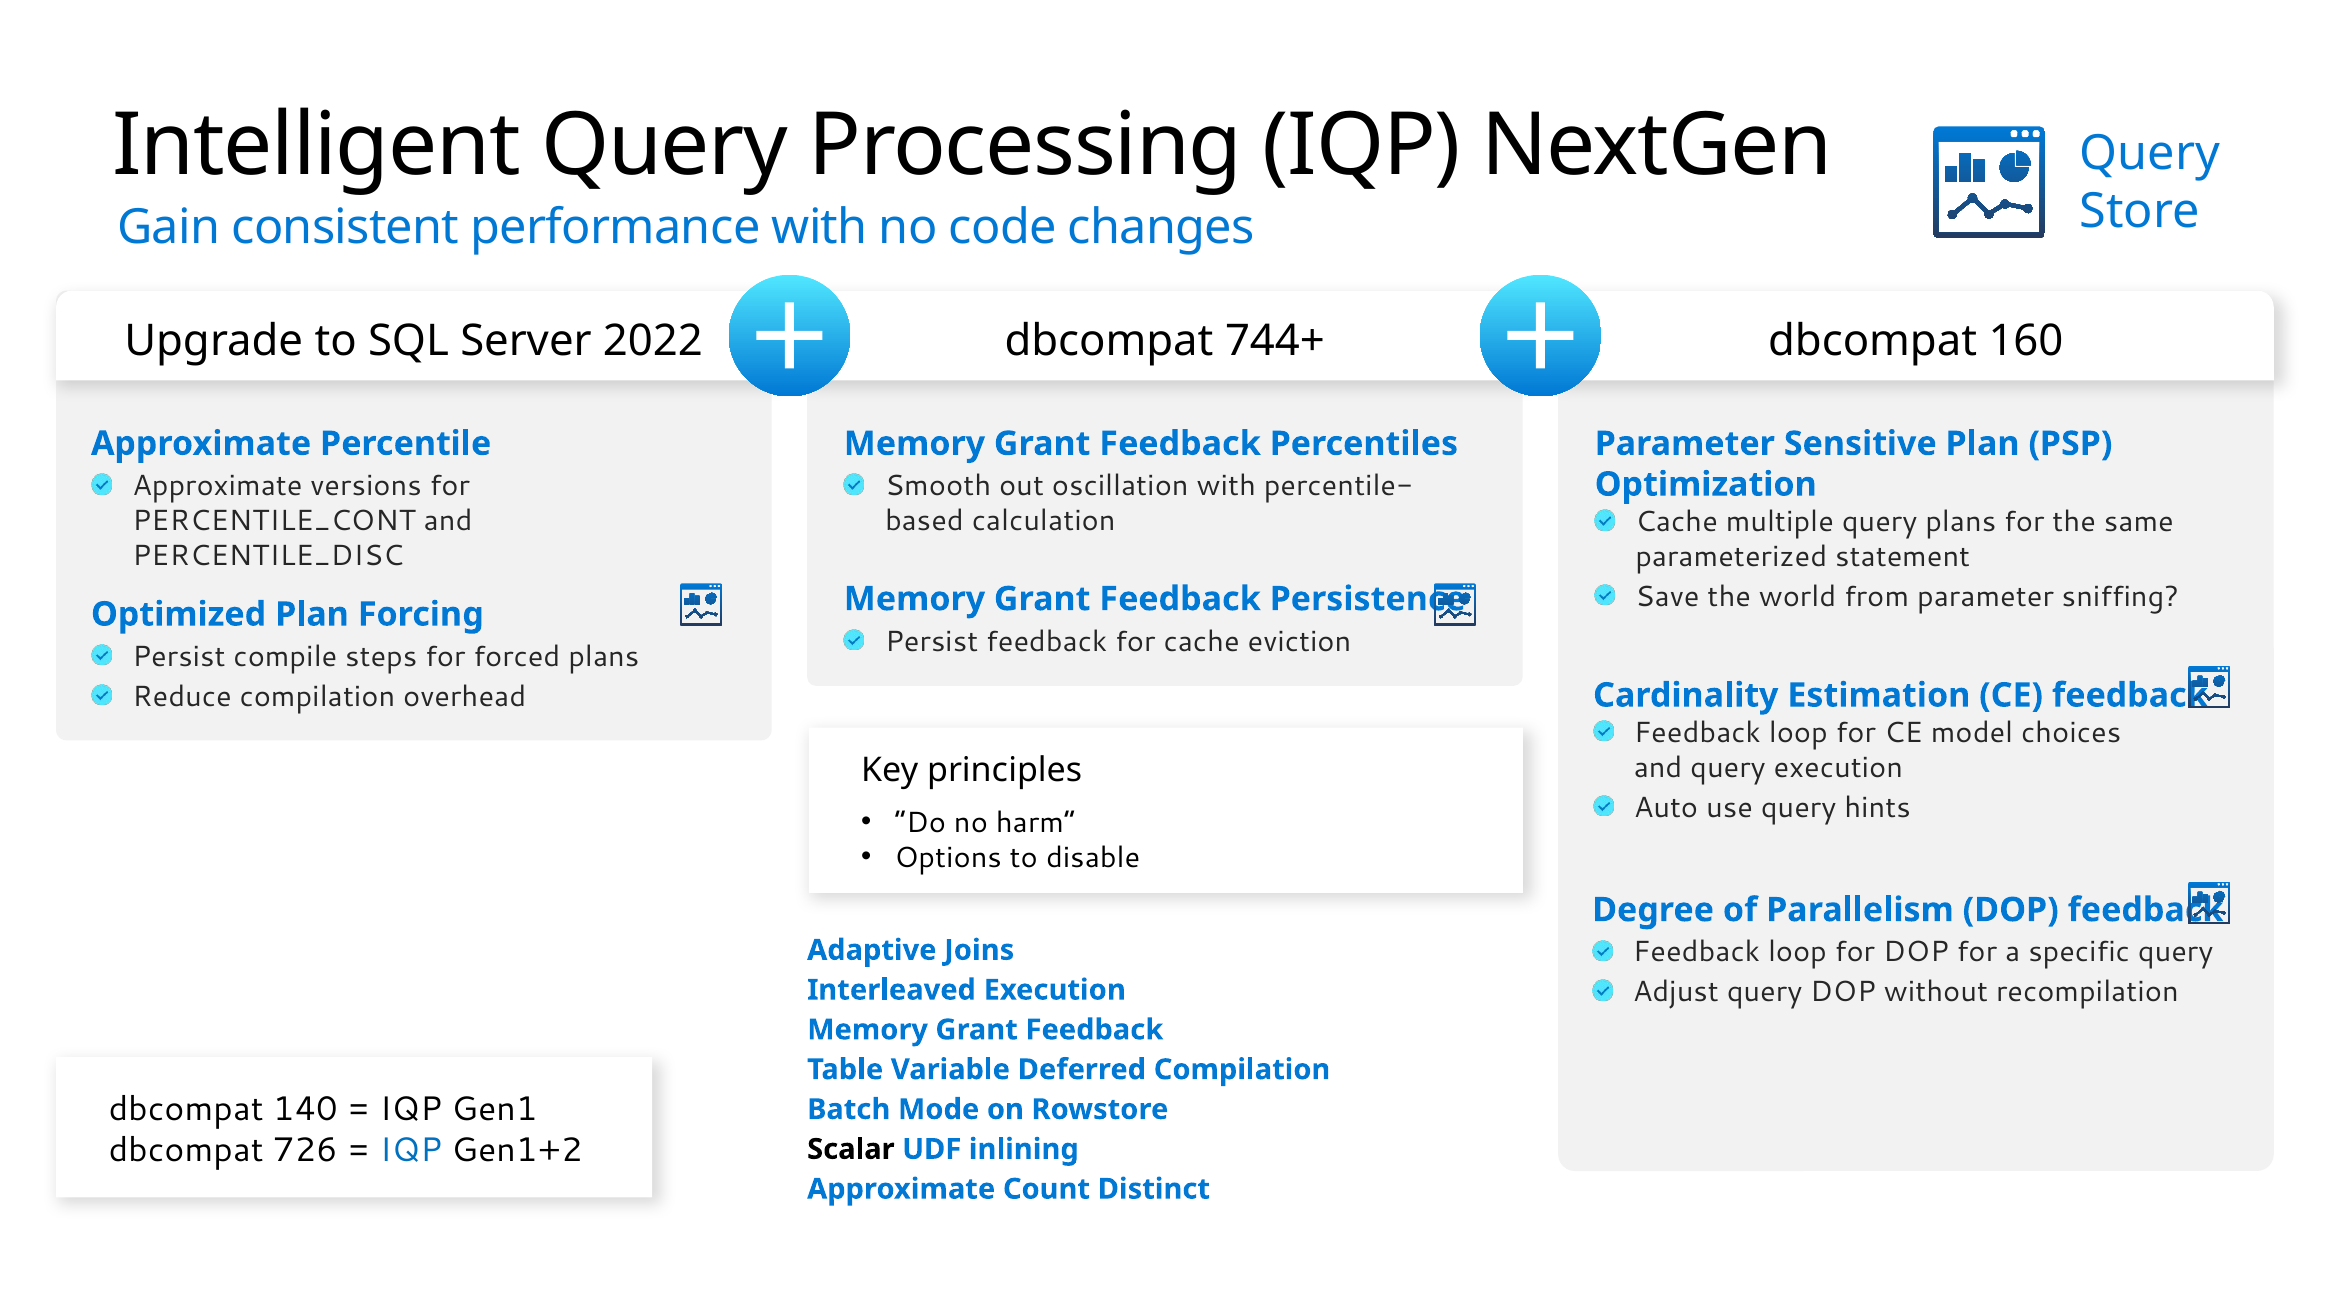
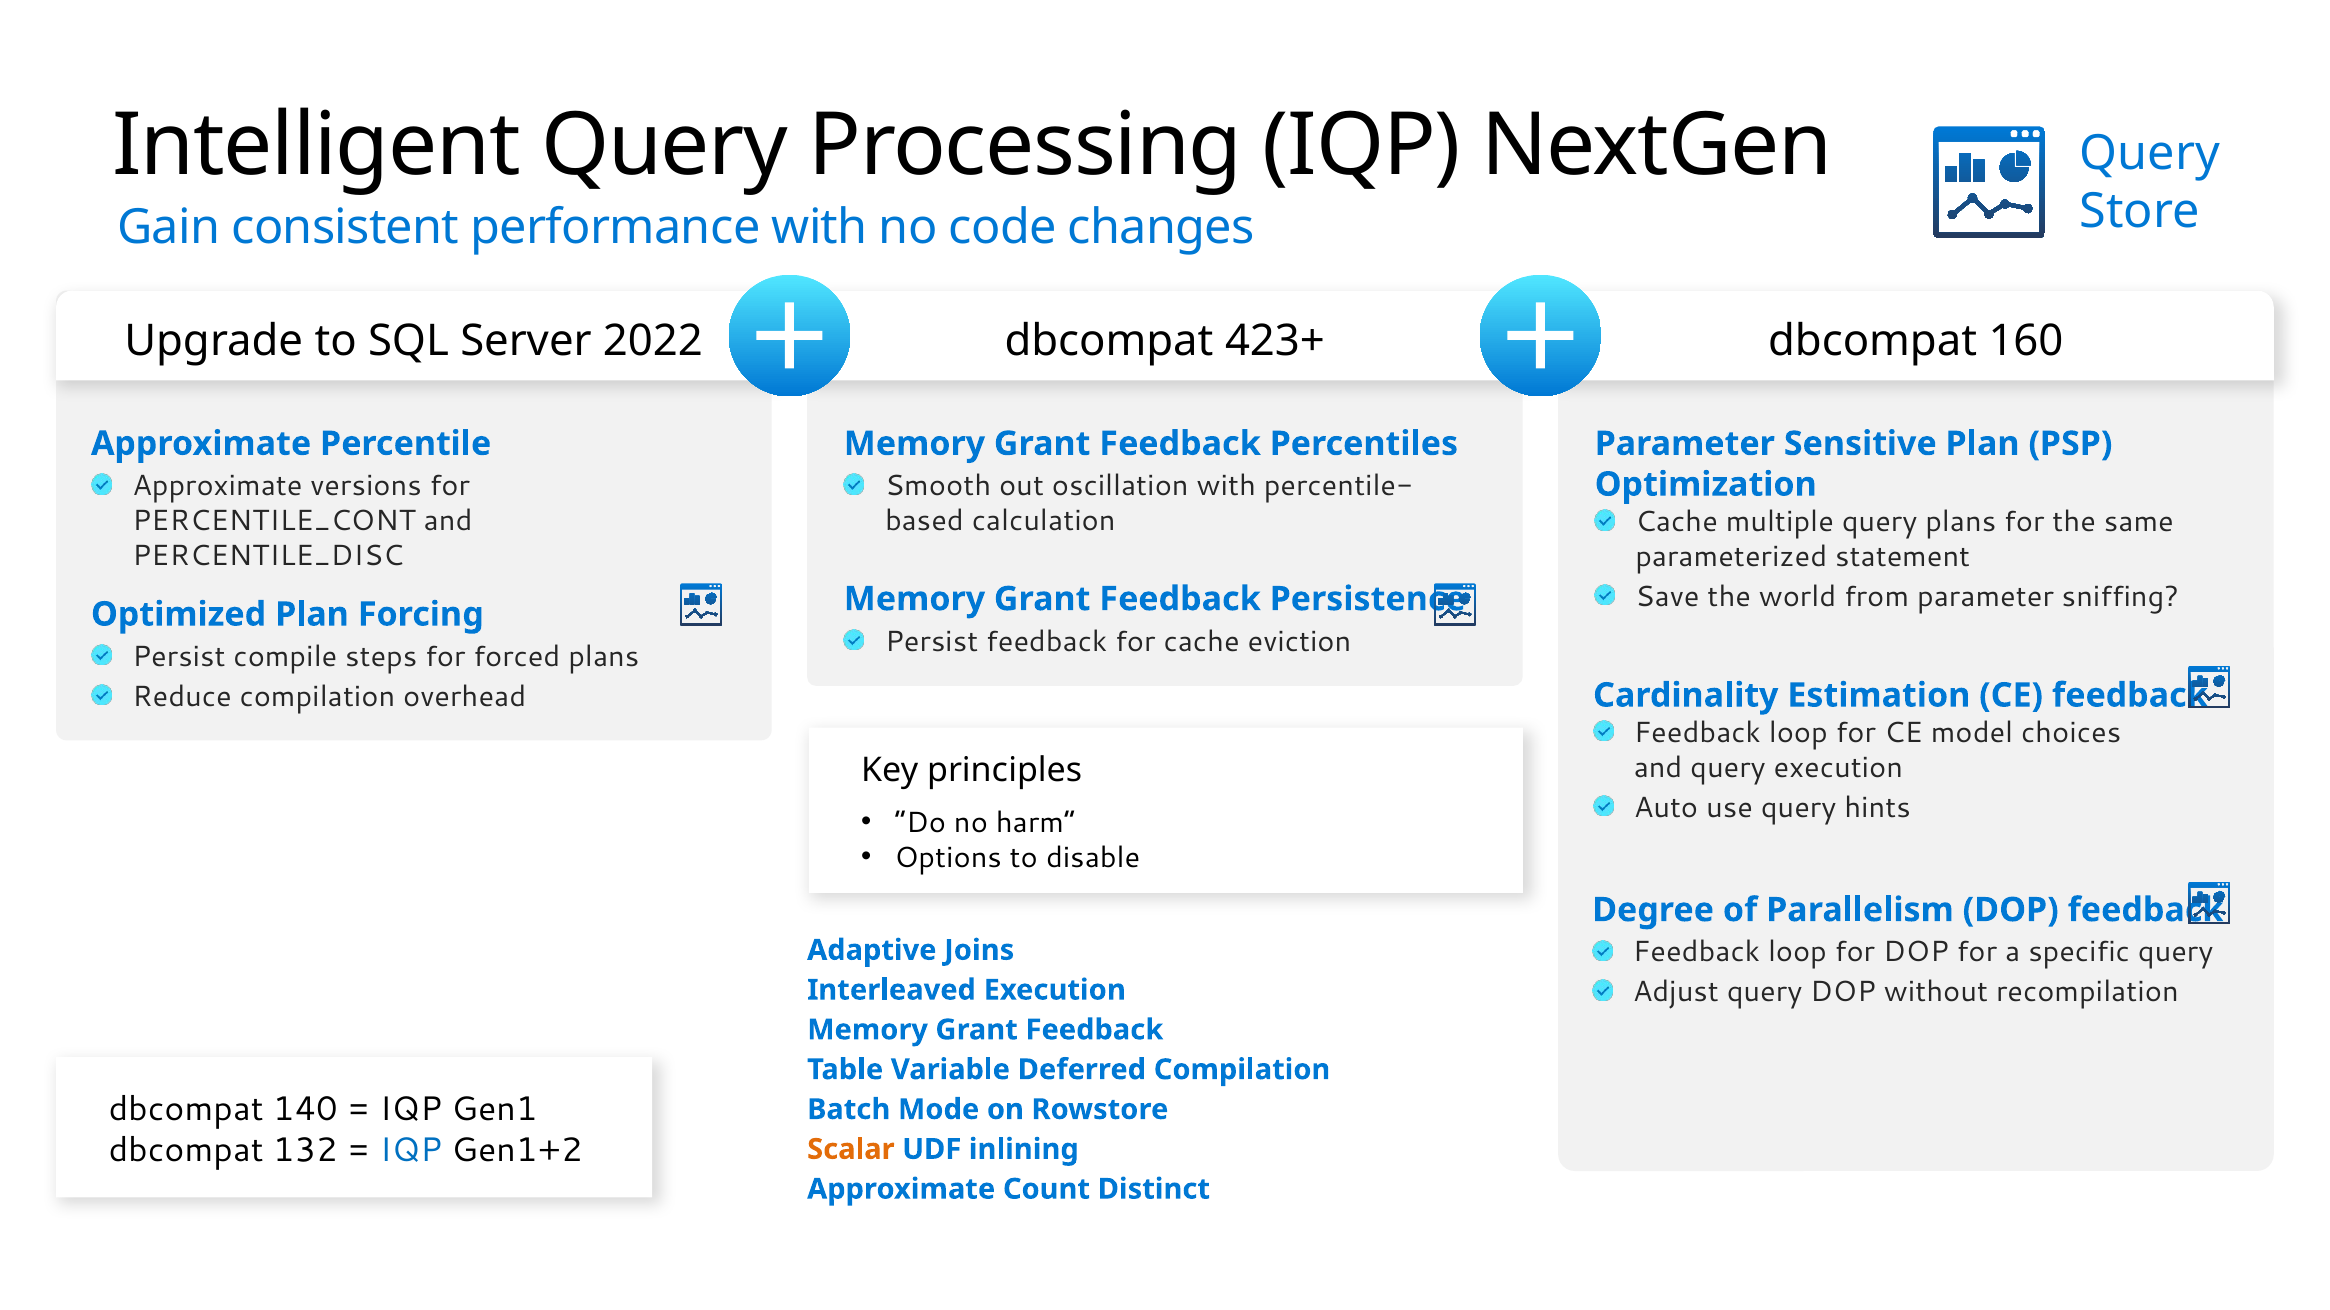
744+: 744+ -> 423+
726: 726 -> 132
Scalar colour: black -> orange
